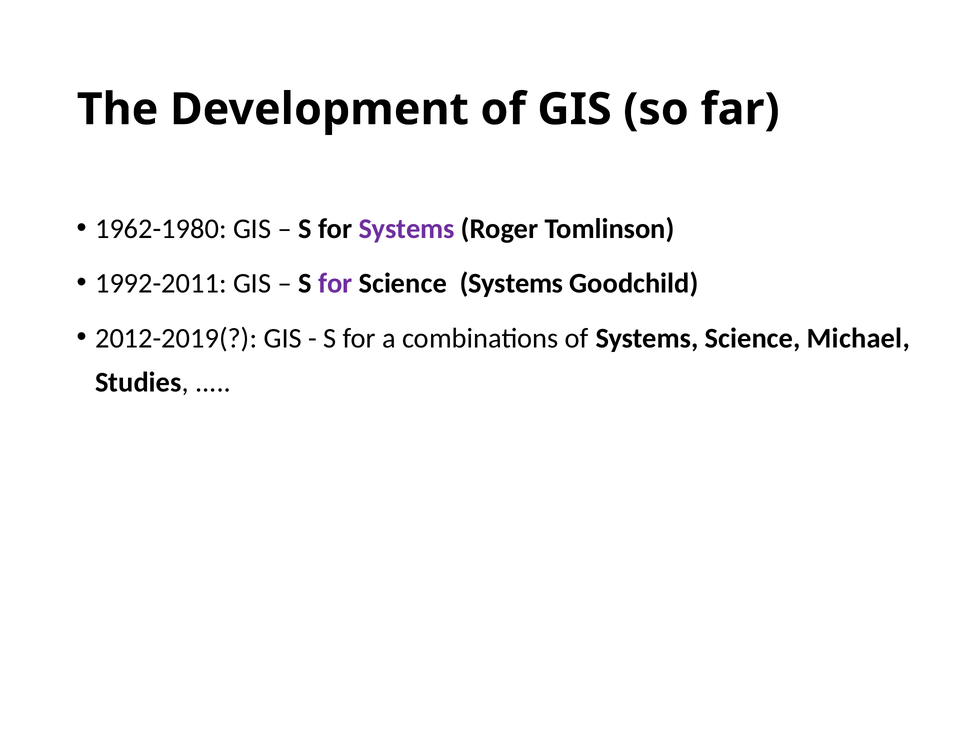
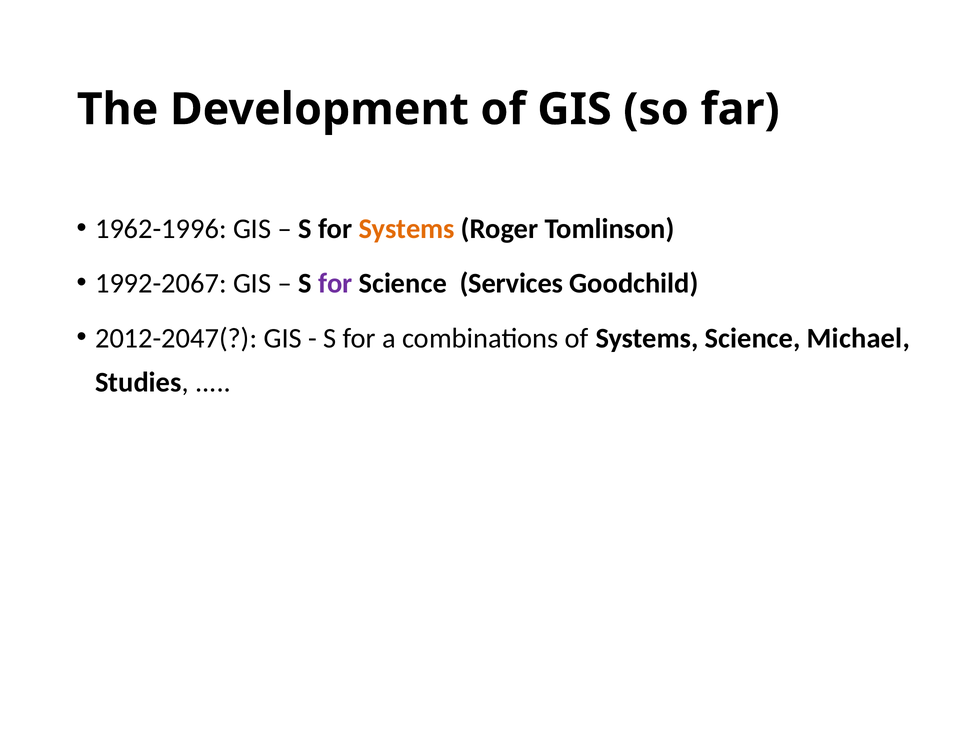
1962-1980: 1962-1980 -> 1962-1996
Systems at (407, 229) colour: purple -> orange
1992-2011: 1992-2011 -> 1992-2067
Science Systems: Systems -> Services
2012-2019(: 2012-2019( -> 2012-2047(
